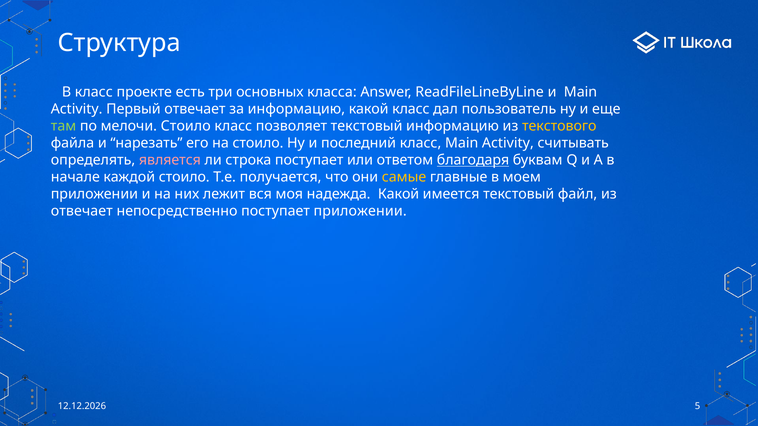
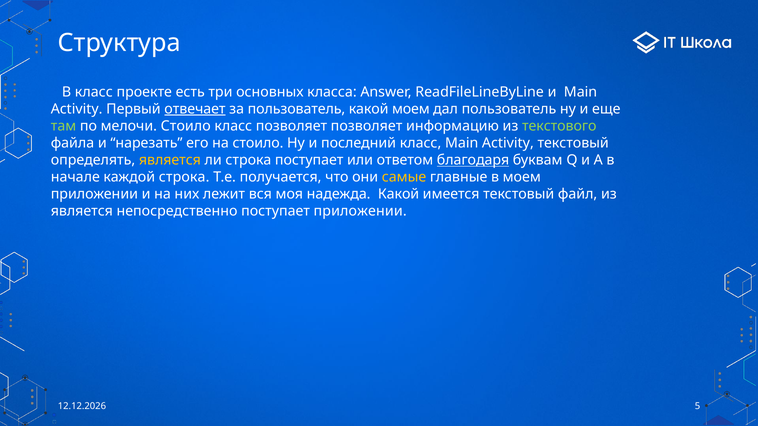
отвечает at (195, 109) underline: none -> present
за информацию: информацию -> пользователь
какой класс: класс -> моем
позволяет текстовый: текстовый -> позволяет
текстового colour: yellow -> light green
Activity считывать: считывать -> текстовый
является at (170, 160) colour: pink -> yellow
каждой стоило: стоило -> строка
отвечает at (82, 211): отвечает -> является
